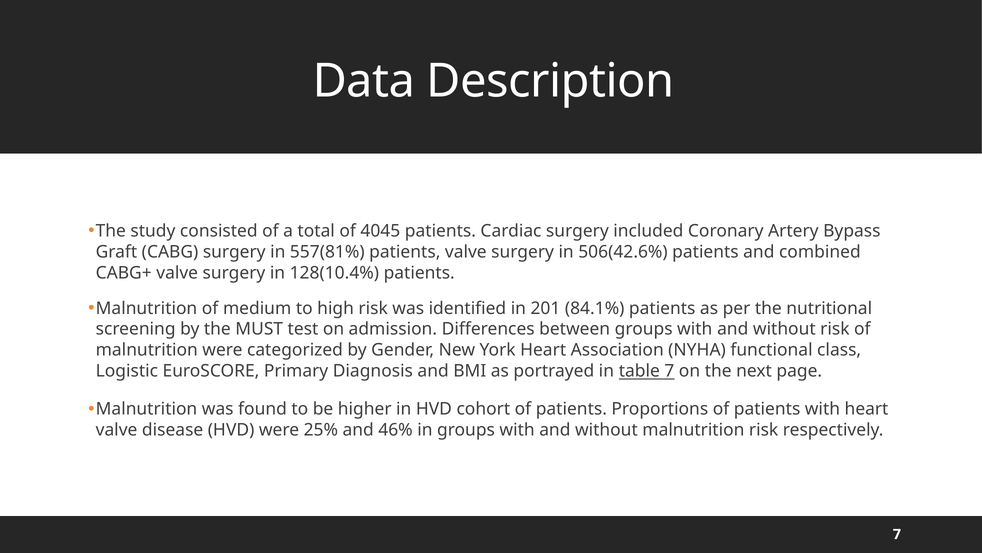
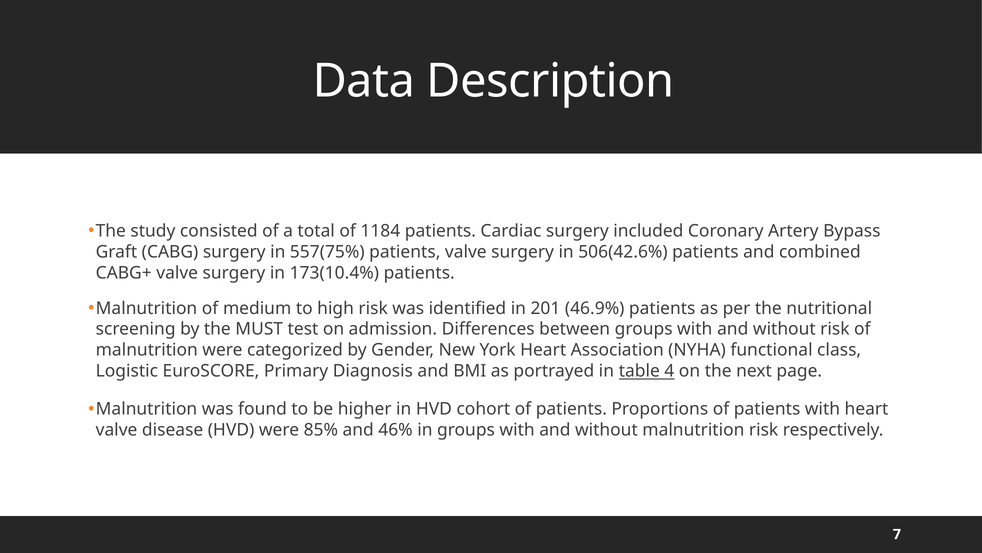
4045: 4045 -> 1184
557(81%: 557(81% -> 557(75%
128(10.4%: 128(10.4% -> 173(10.4%
84.1%: 84.1% -> 46.9%
table 7: 7 -> 4
25%: 25% -> 85%
